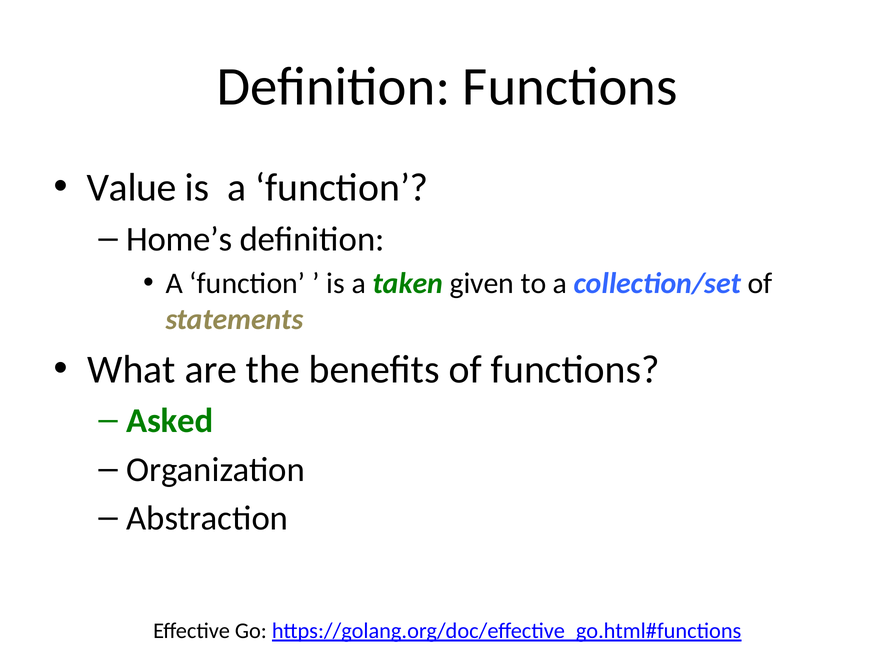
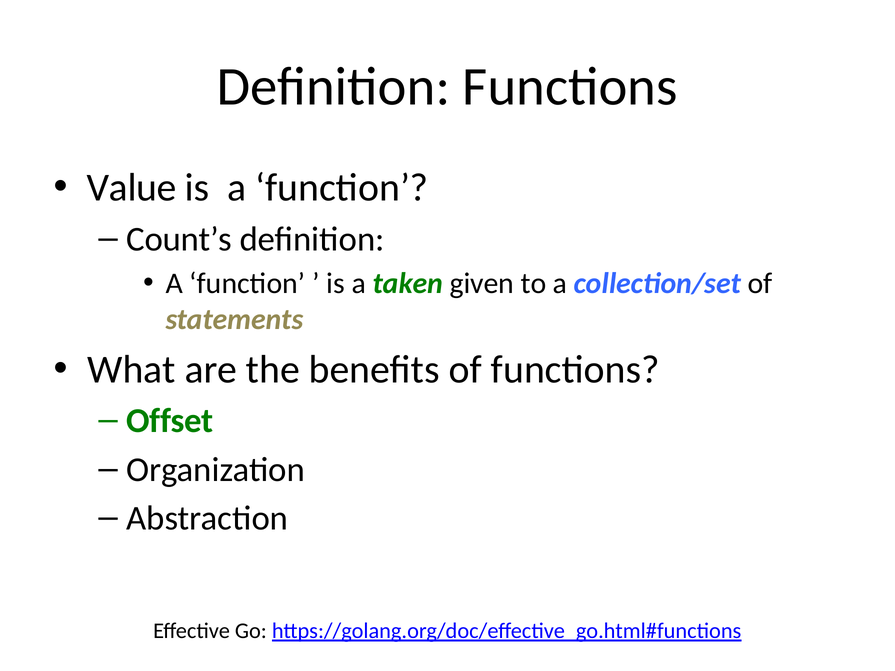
Home’s: Home’s -> Count’s
Asked: Asked -> Offset
